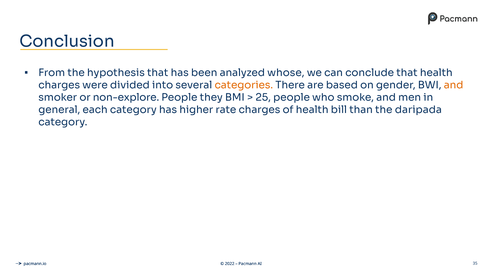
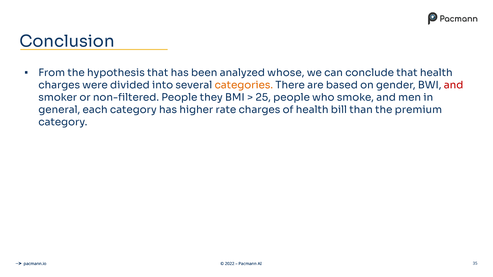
and at (454, 85) colour: orange -> red
non-explore: non-explore -> non-filtered
daripada: daripada -> premium
